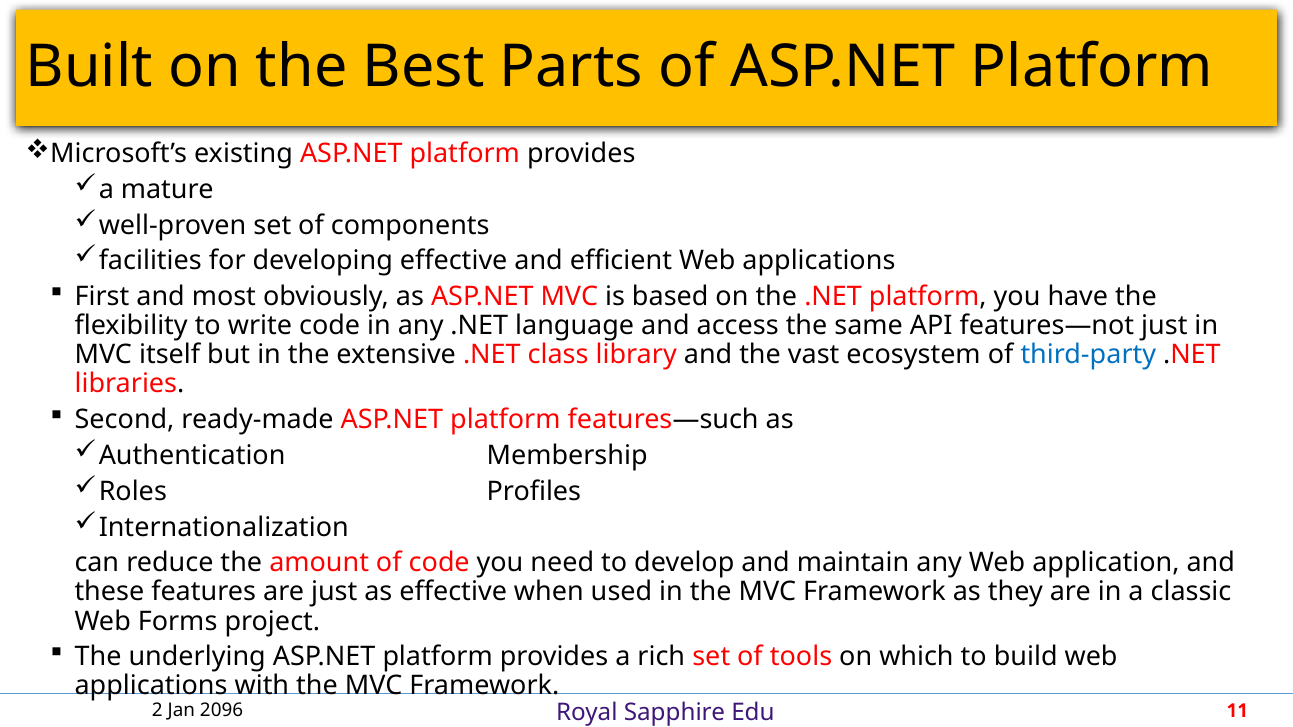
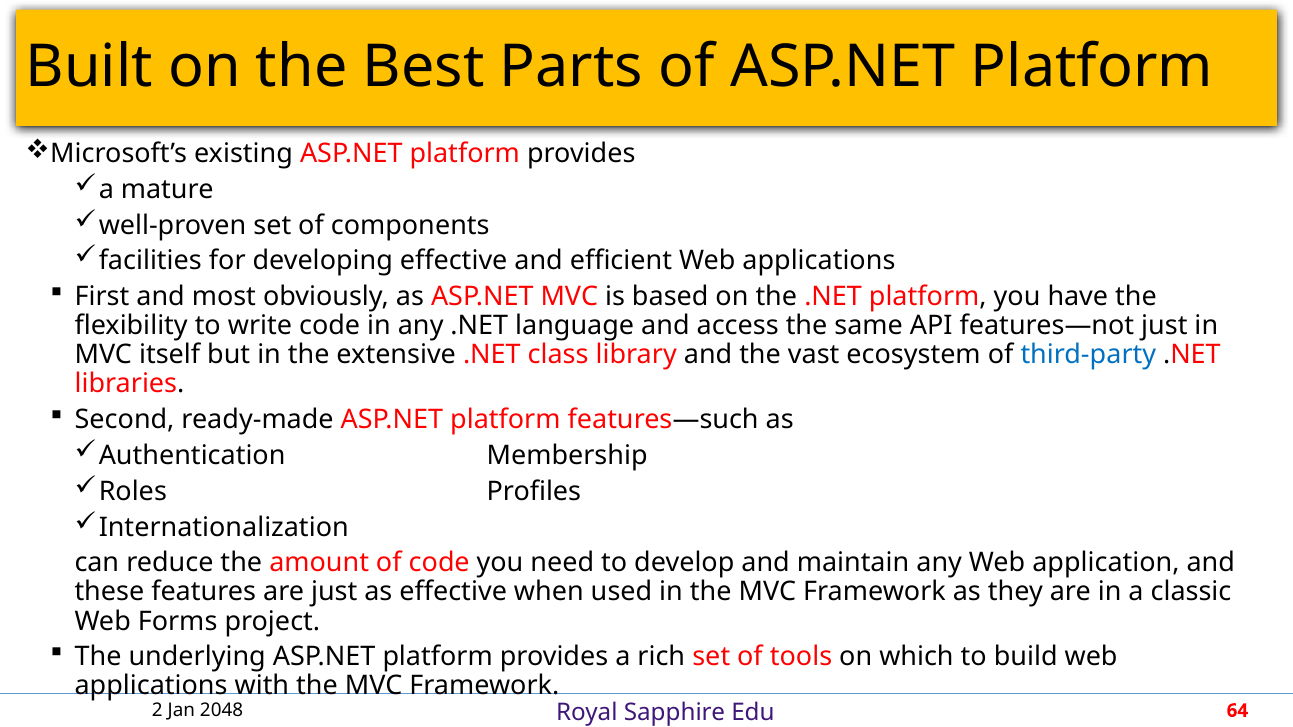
2096: 2096 -> 2048
11: 11 -> 64
